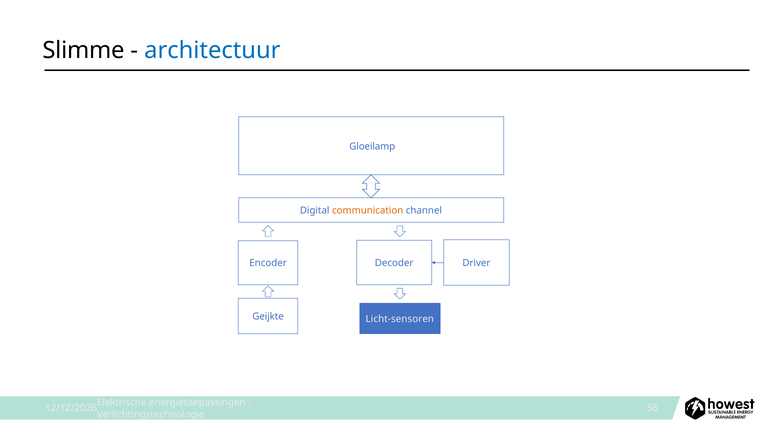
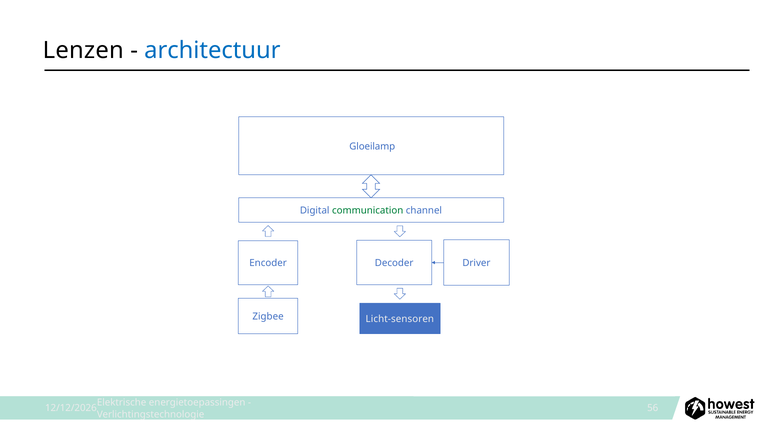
Slimme: Slimme -> Lenzen
communication colour: orange -> green
Geijkte: Geijkte -> Zigbee
